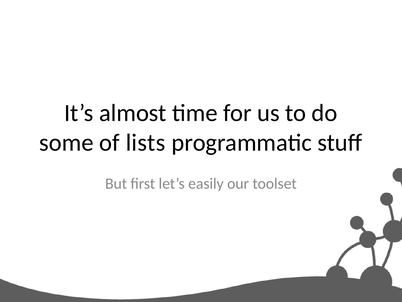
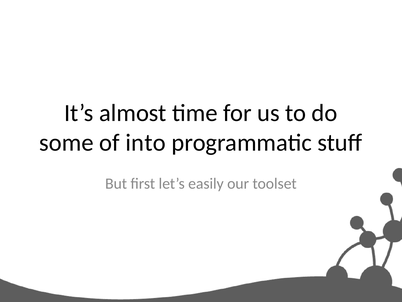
lists: lists -> into
